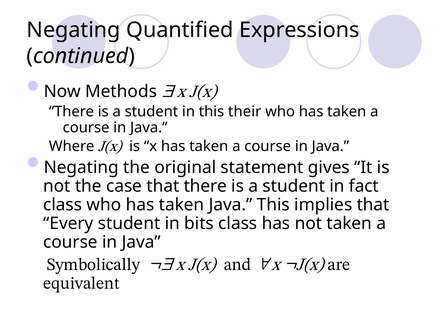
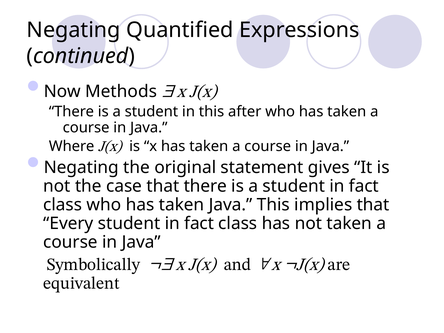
their: their -> after
Every student in bits: bits -> fact
